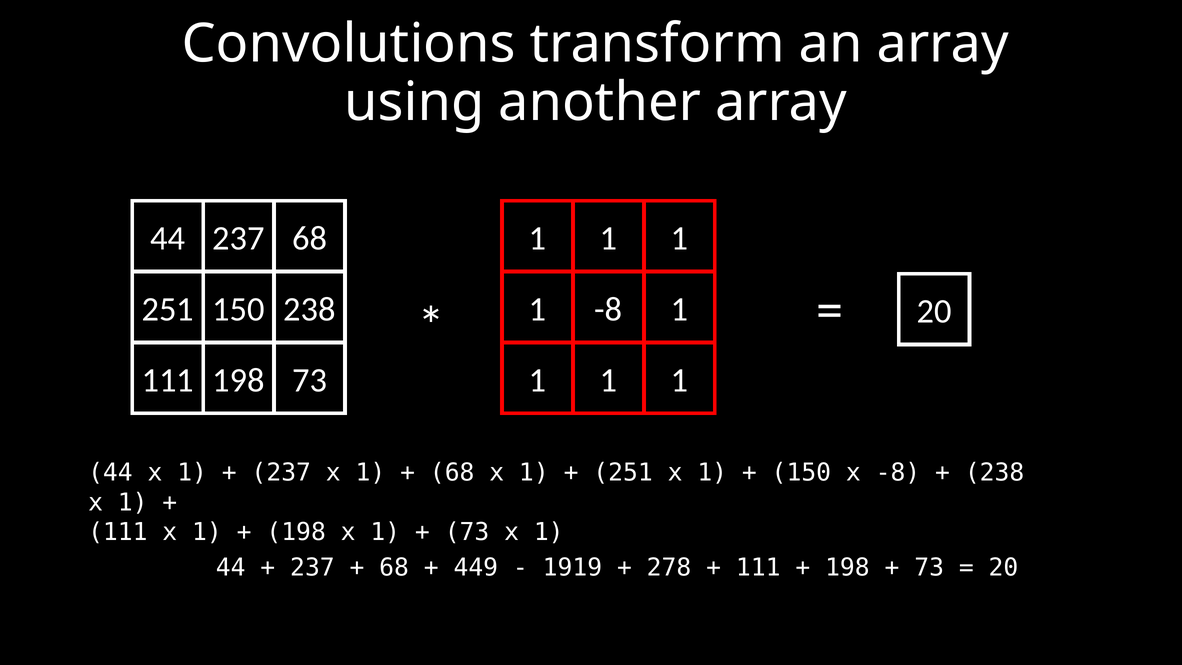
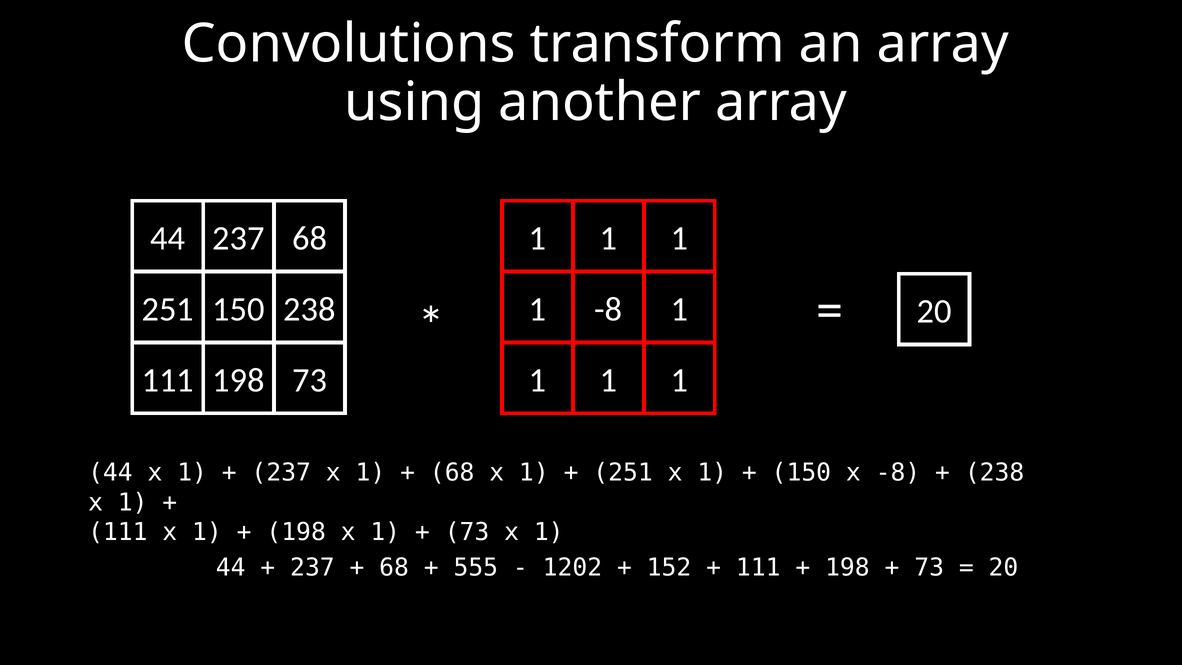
449: 449 -> 555
1919: 1919 -> 1202
278: 278 -> 152
